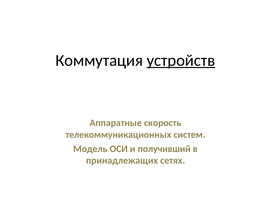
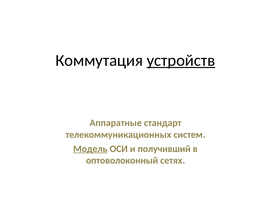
скорость: скорость -> стандарт
Модель underline: none -> present
принадлежащих: принадлежащих -> оптоволоконный
